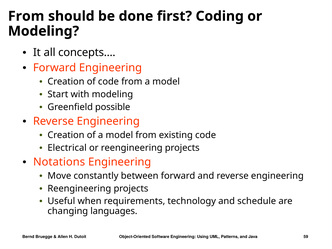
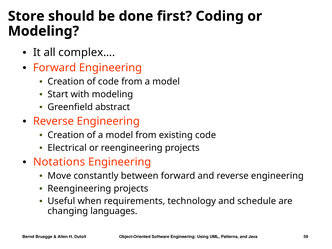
From at (26, 16): From -> Store
concepts…: concepts… -> complex…
possible: possible -> abstract
